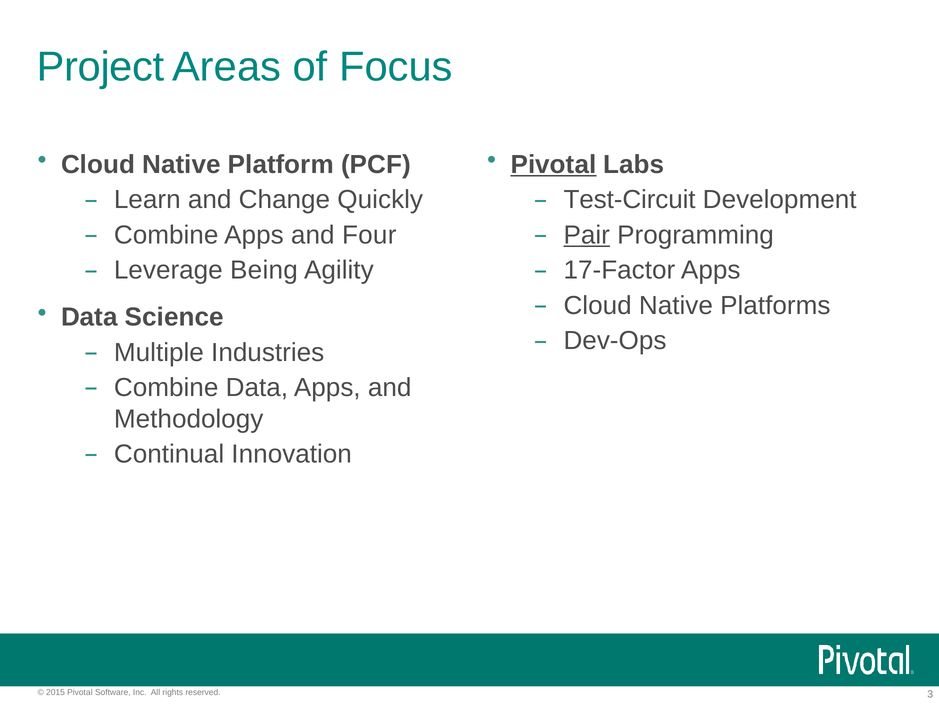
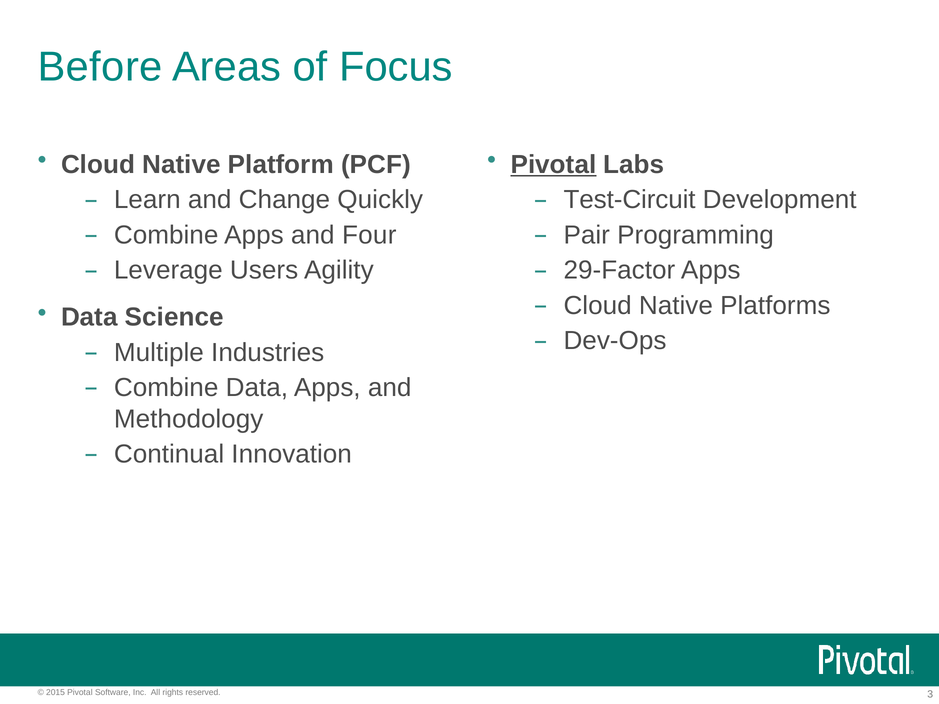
Project: Project -> Before
Pair underline: present -> none
Being: Being -> Users
17-Factor: 17-Factor -> 29-Factor
